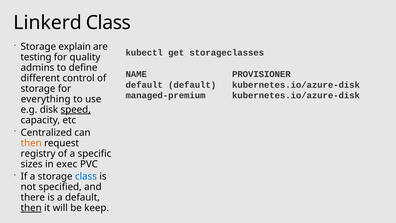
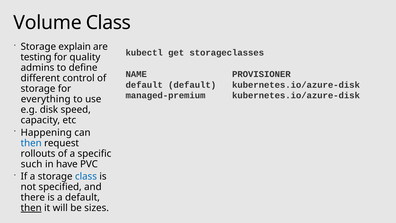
Linkerd: Linkerd -> Volume
speed underline: present -> none
Centralized: Centralized -> Happening
then at (31, 143) colour: orange -> blue
registry: registry -> rollouts
sizes: sizes -> such
exec: exec -> have
keep: keep -> sizes
